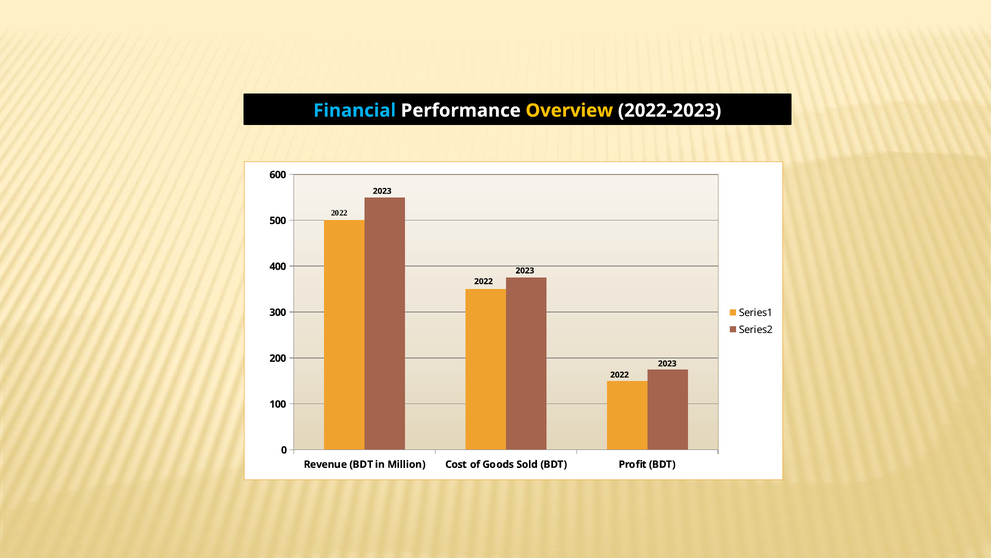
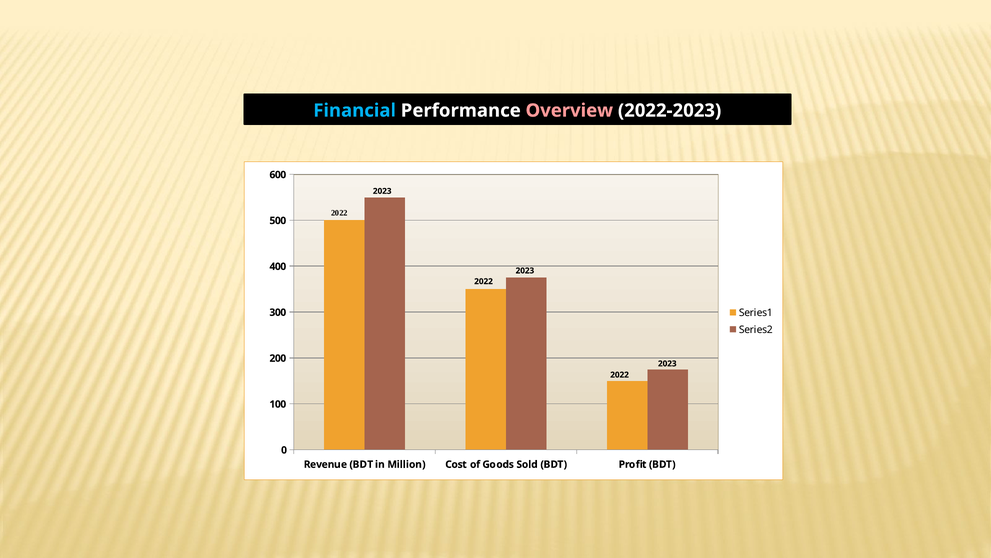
Overview colour: yellow -> pink
